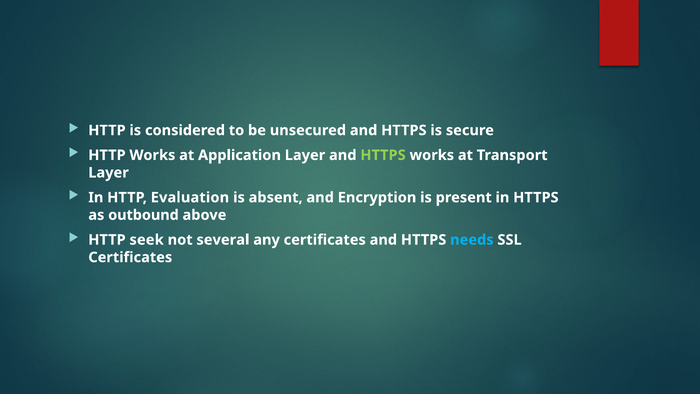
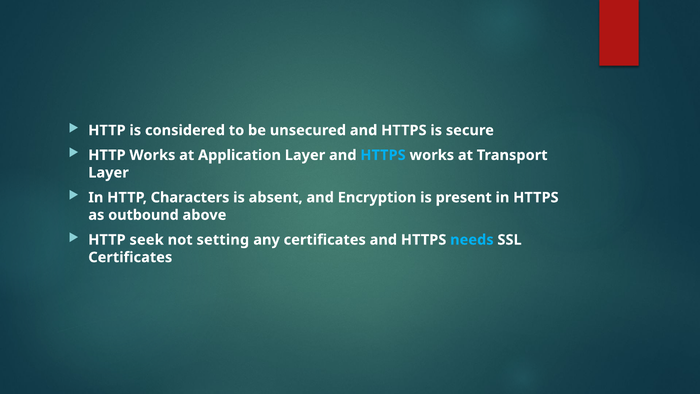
HTTPS at (383, 155) colour: light green -> light blue
Evaluation: Evaluation -> Characters
several: several -> setting
